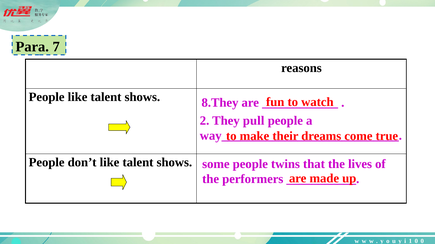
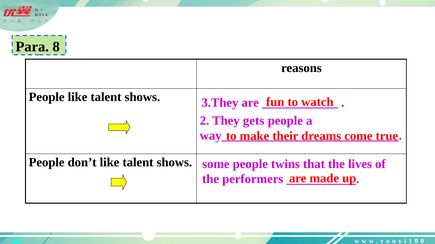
7: 7 -> 8
8.They: 8.They -> 3.They
pull: pull -> gets
